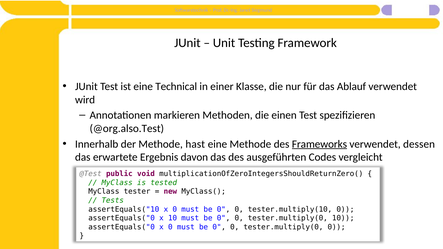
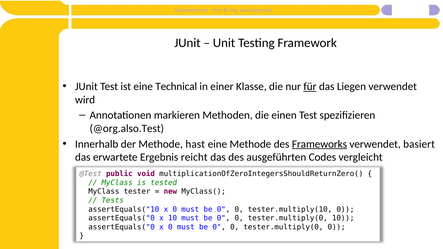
für underline: none -> present
Ablauf: Ablauf -> Liegen
dessen: dessen -> basiert
davon: davon -> reicht
